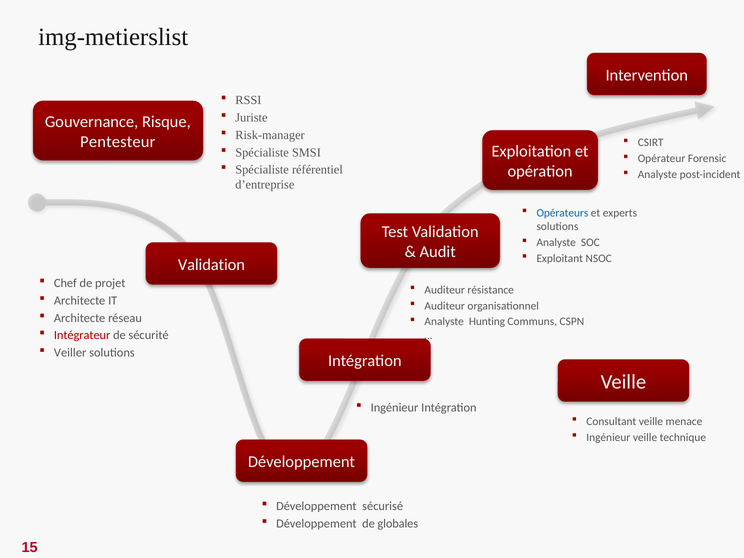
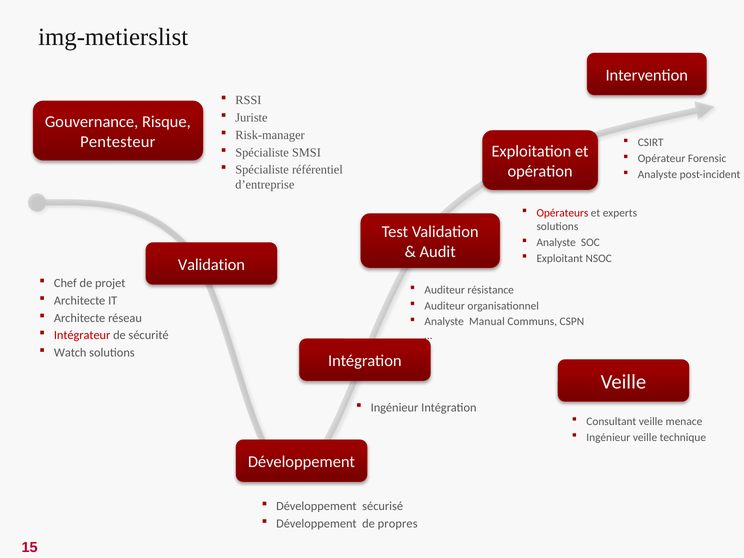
Opérateurs colour: blue -> red
Hunting: Hunting -> Manual
Veiller: Veiller -> Watch
globales: globales -> propres
